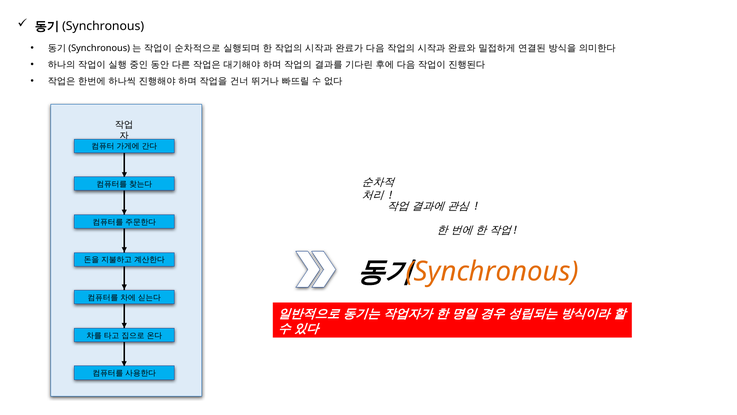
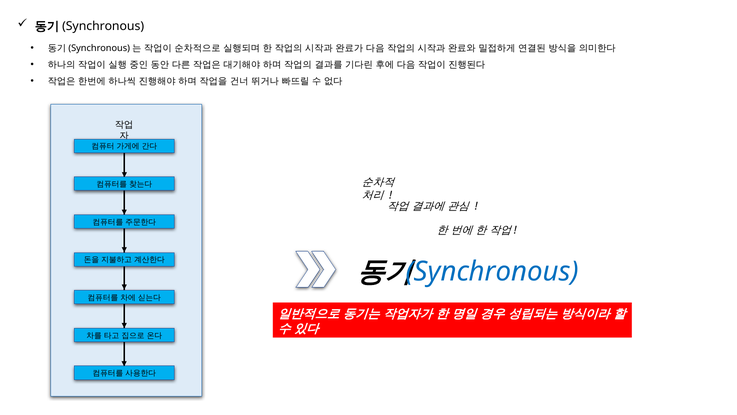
Synchronous colour: orange -> blue
